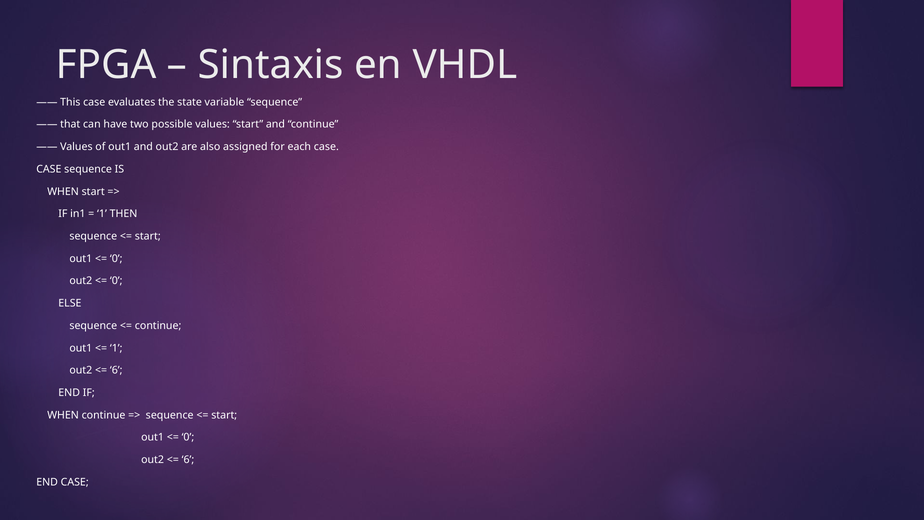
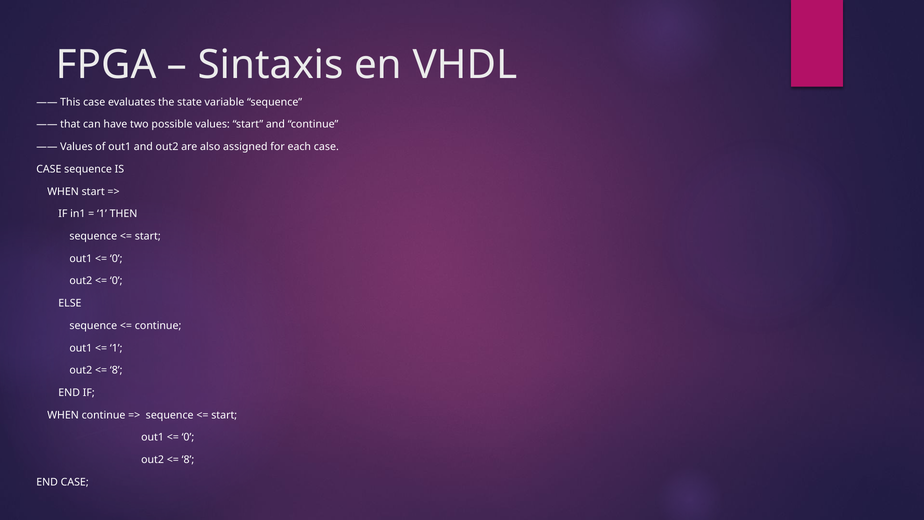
6 at (116, 370): 6 -> 8
6 at (188, 460): 6 -> 8
